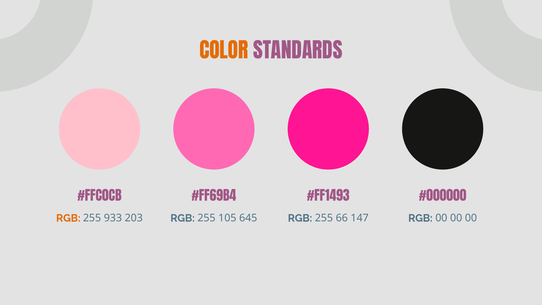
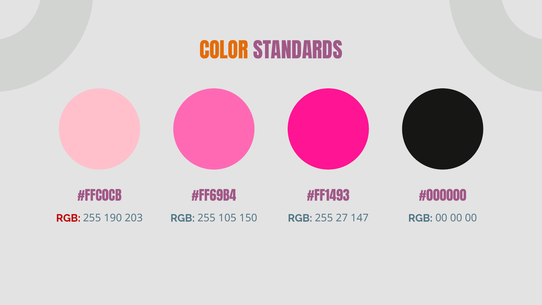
RGB at (68, 218) colour: orange -> red
933: 933 -> 190
645: 645 -> 150
66: 66 -> 27
